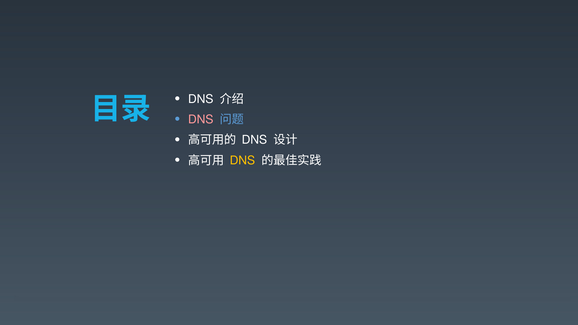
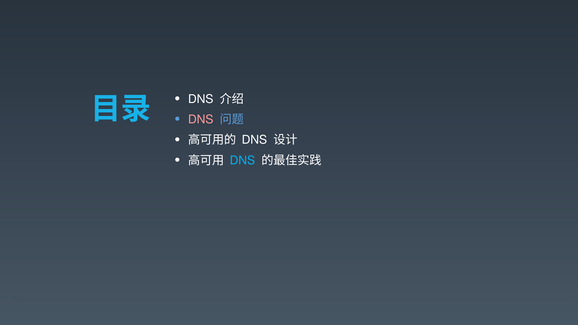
DNS at (243, 161) colour: yellow -> light blue
